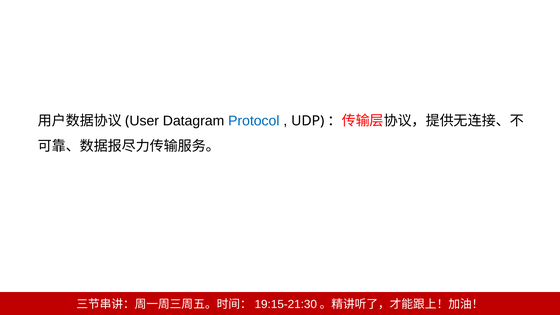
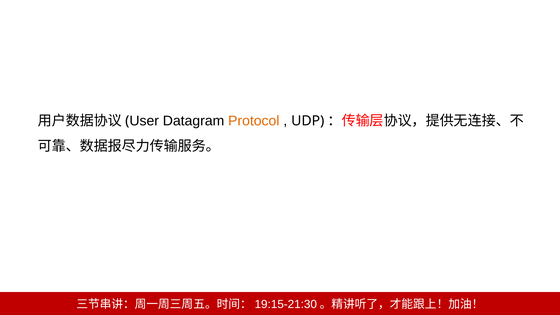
Protocol colour: blue -> orange
